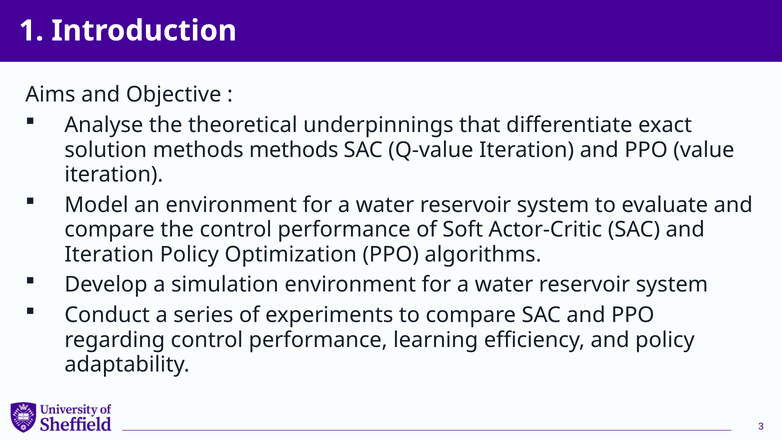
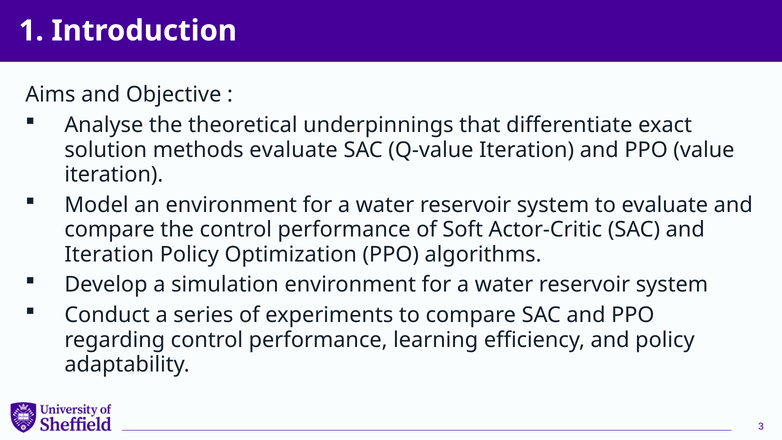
methods methods: methods -> evaluate
